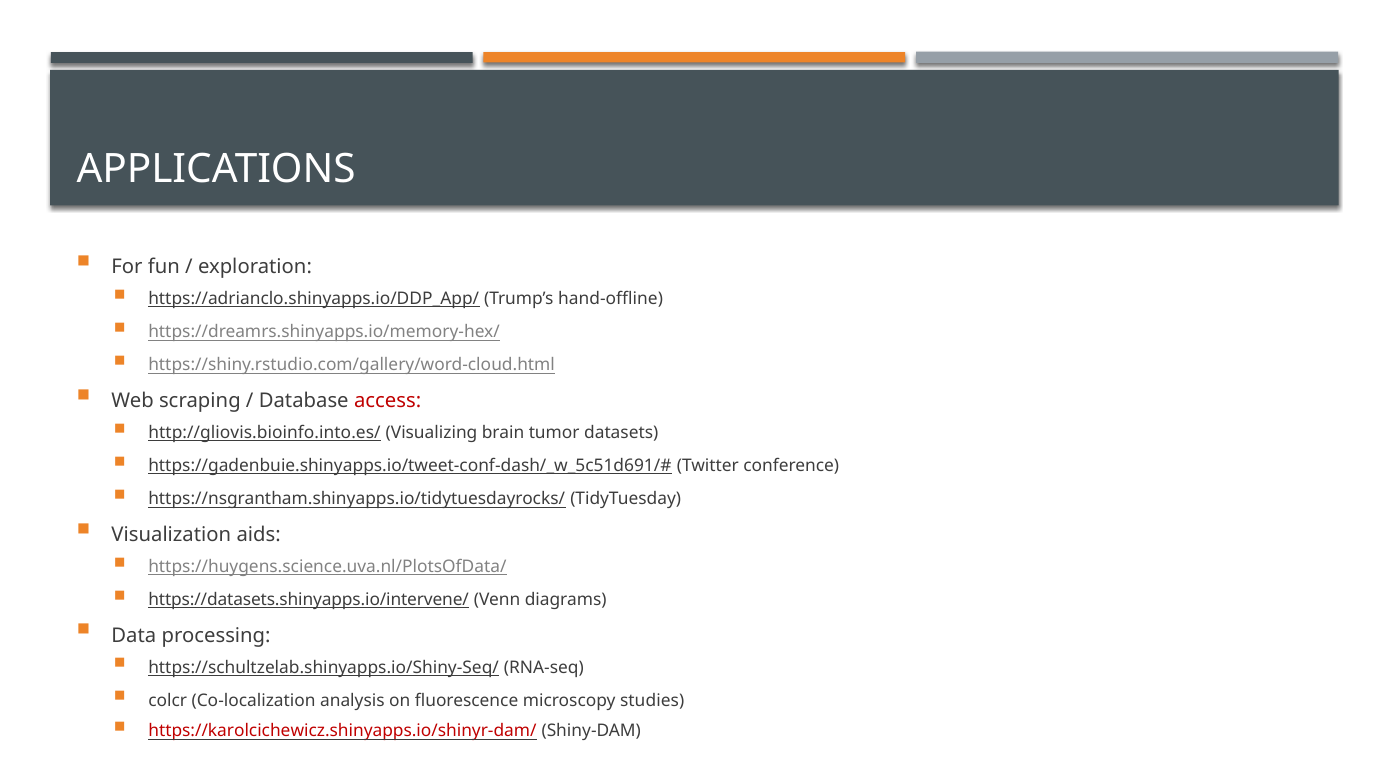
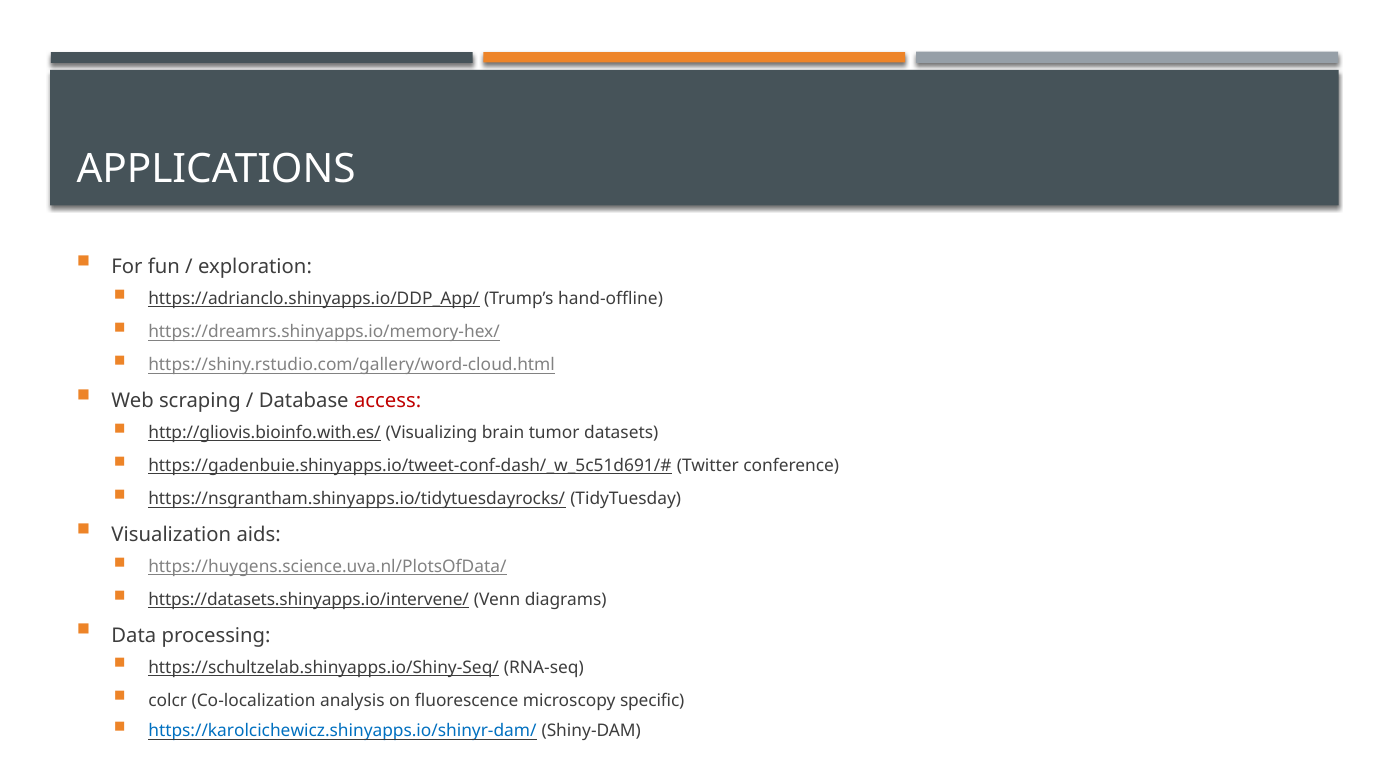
http://gliovis.bioinfo.into.es/: http://gliovis.bioinfo.into.es/ -> http://gliovis.bioinfo.with.es/
studies: studies -> specific
https://karolcichewicz.shinyapps.io/shinyr-dam/ colour: red -> blue
